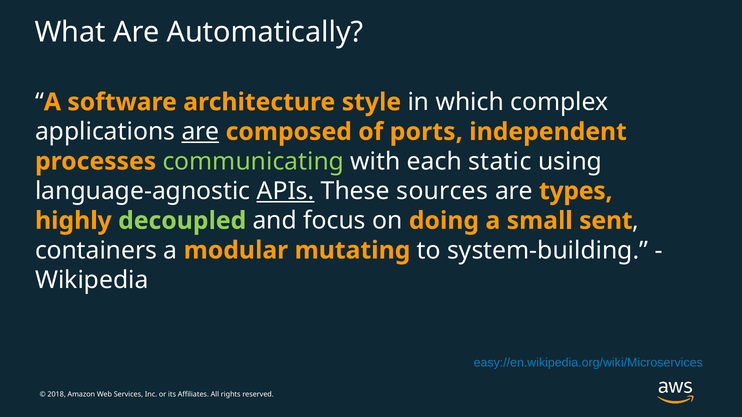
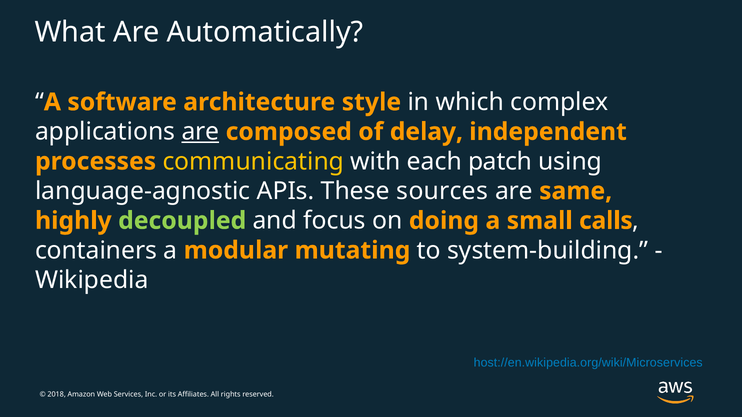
ports: ports -> delay
communicating colour: light green -> yellow
static: static -> patch
APIs underline: present -> none
types: types -> same
sent: sent -> calls
easy://en.wikipedia.org/wiki/Microservices: easy://en.wikipedia.org/wiki/Microservices -> host://en.wikipedia.org/wiki/Microservices
